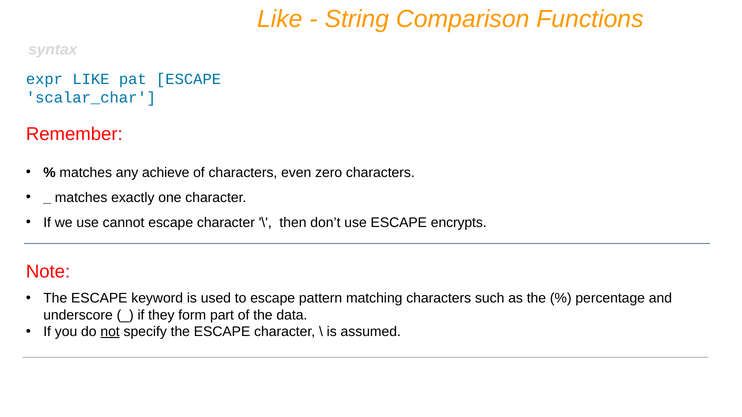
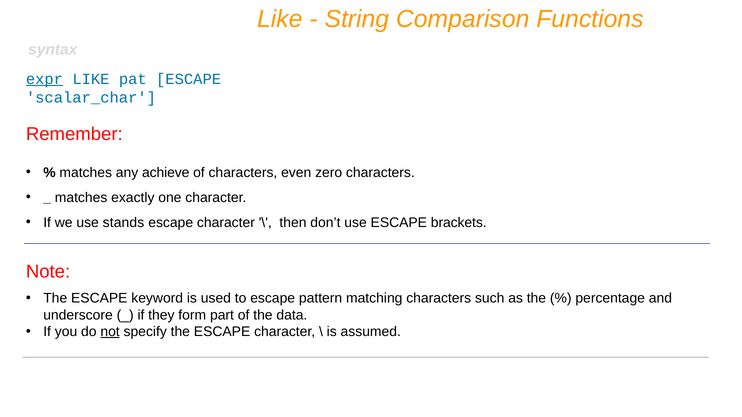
expr underline: none -> present
cannot: cannot -> stands
encrypts: encrypts -> brackets
